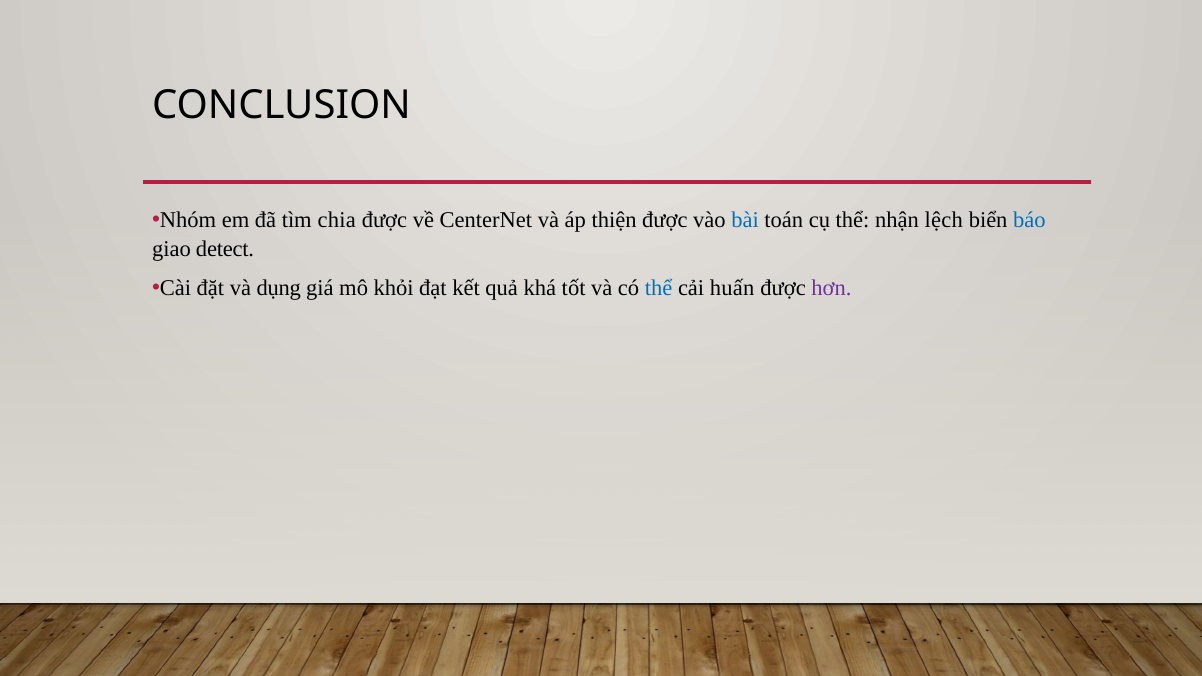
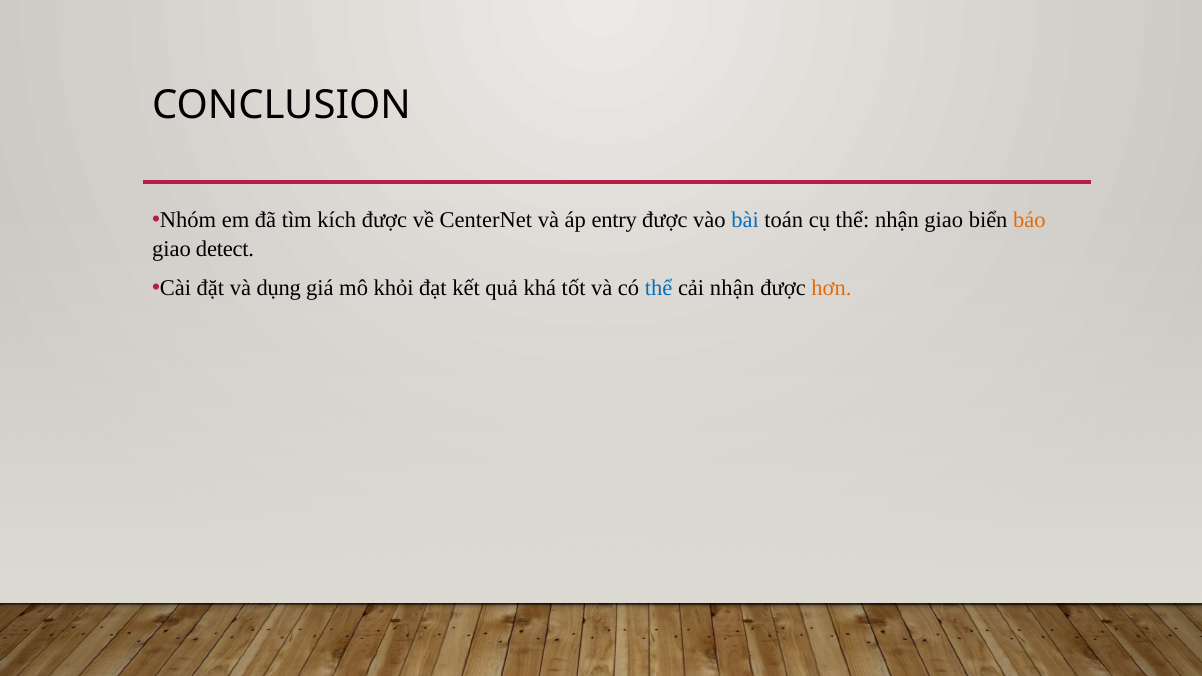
chia: chia -> kích
thiện: thiện -> entry
nhận lệch: lệch -> giao
báo colour: blue -> orange
cải huấn: huấn -> nhận
hơn colour: purple -> orange
